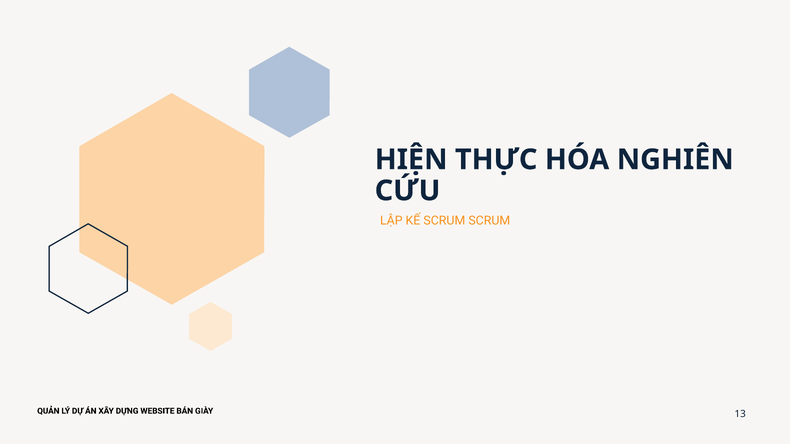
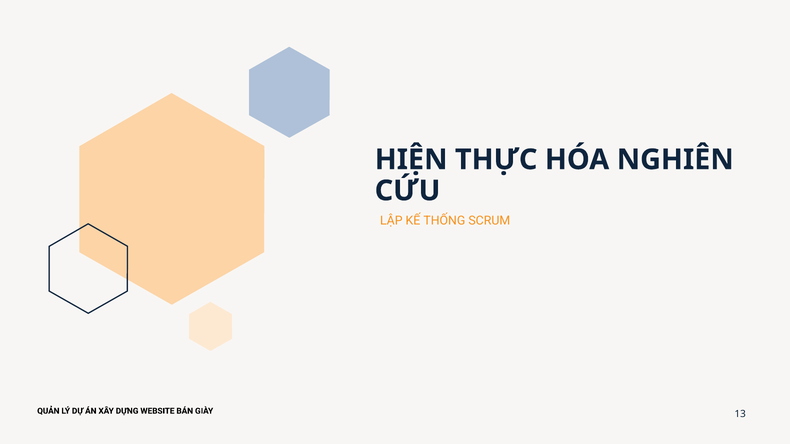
KẾ SCRUM: SCRUM -> THỐNG
